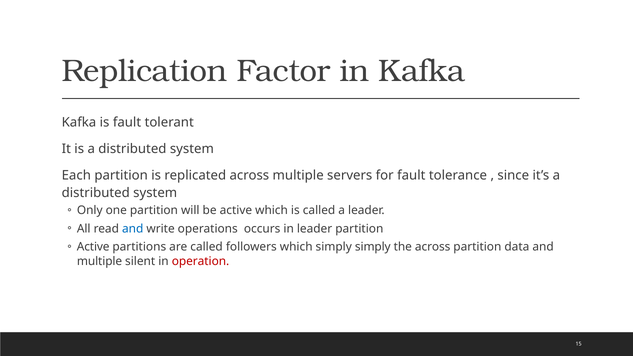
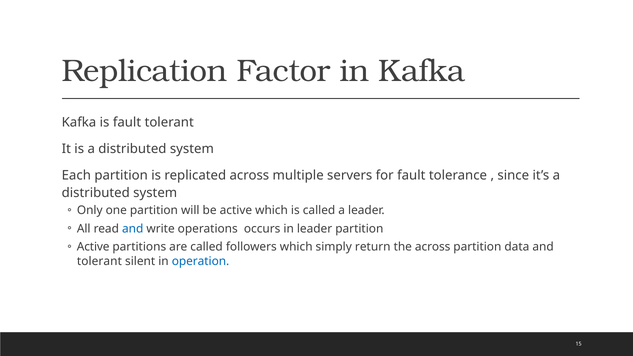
simply simply: simply -> return
multiple at (100, 261): multiple -> tolerant
operation colour: red -> blue
